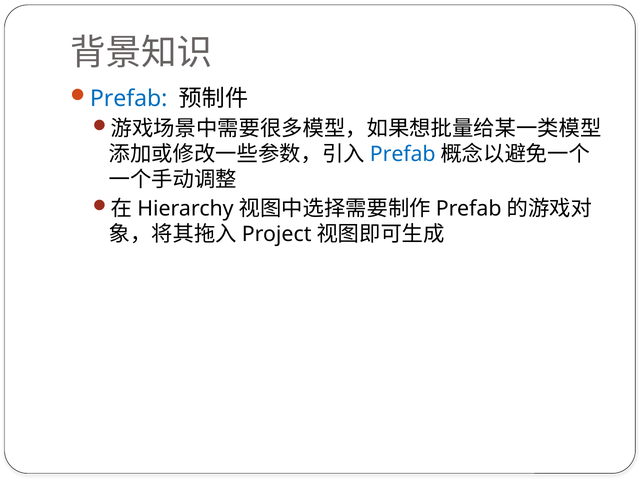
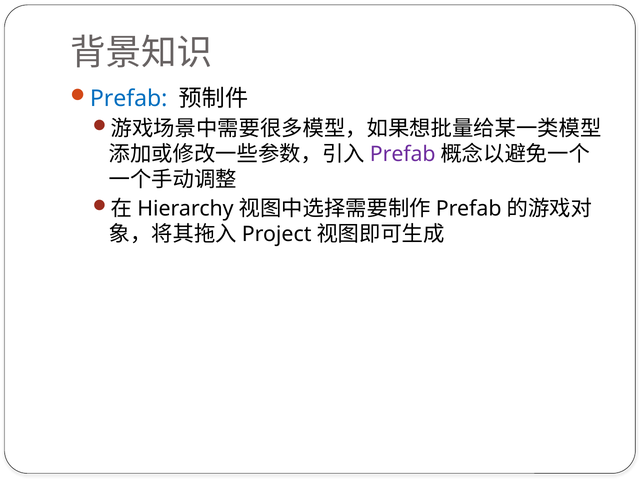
Prefab at (403, 154) colour: blue -> purple
